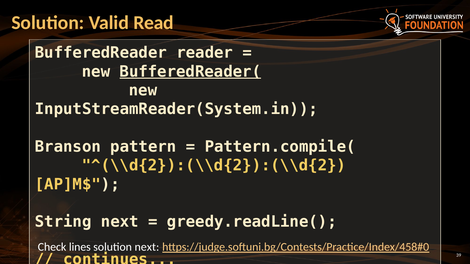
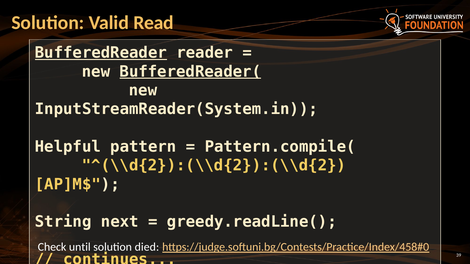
BufferedReader underline: none -> present
Branson: Branson -> Helpful
lines: lines -> until
solution next: next -> died
